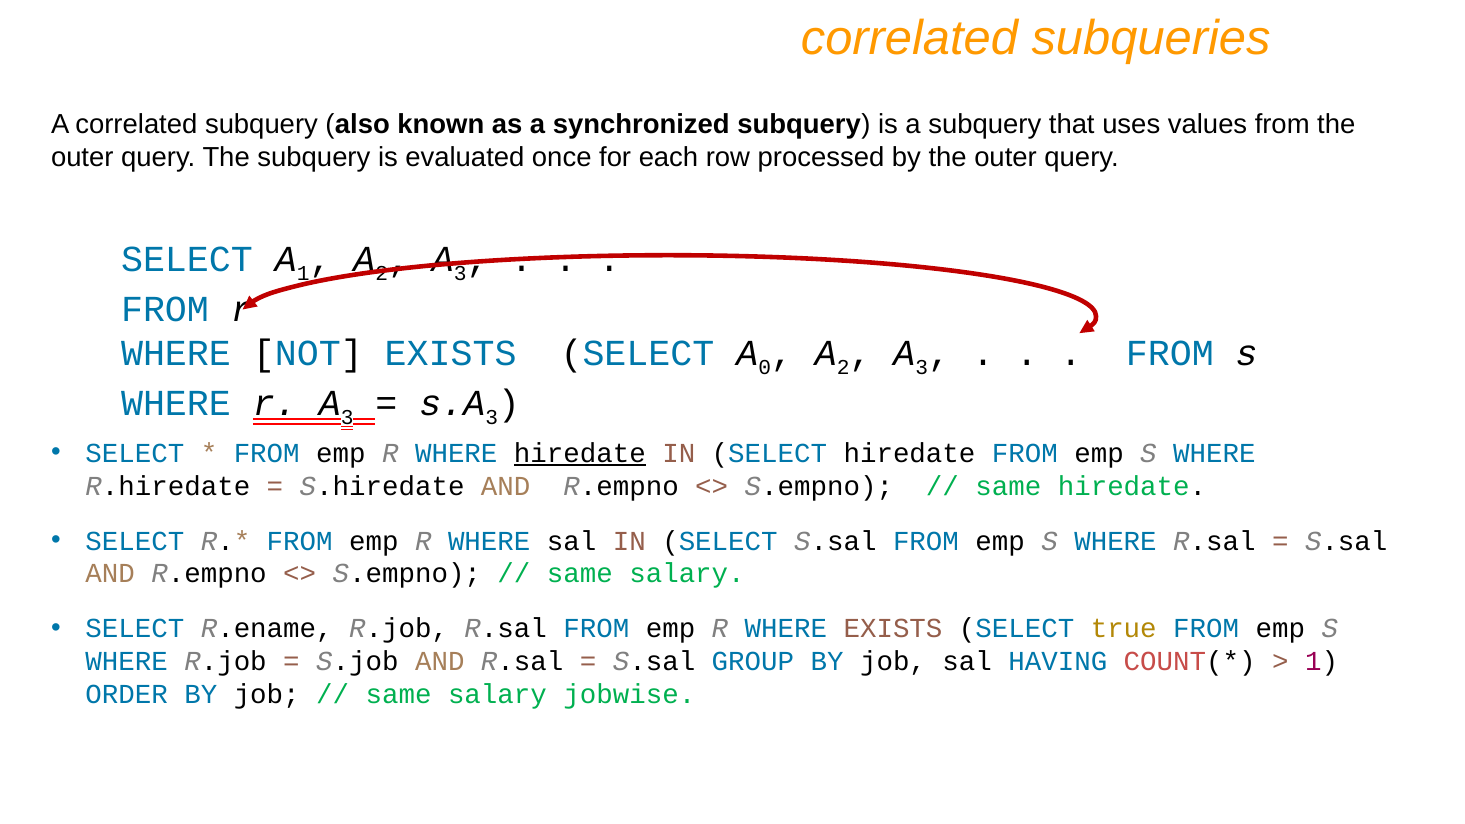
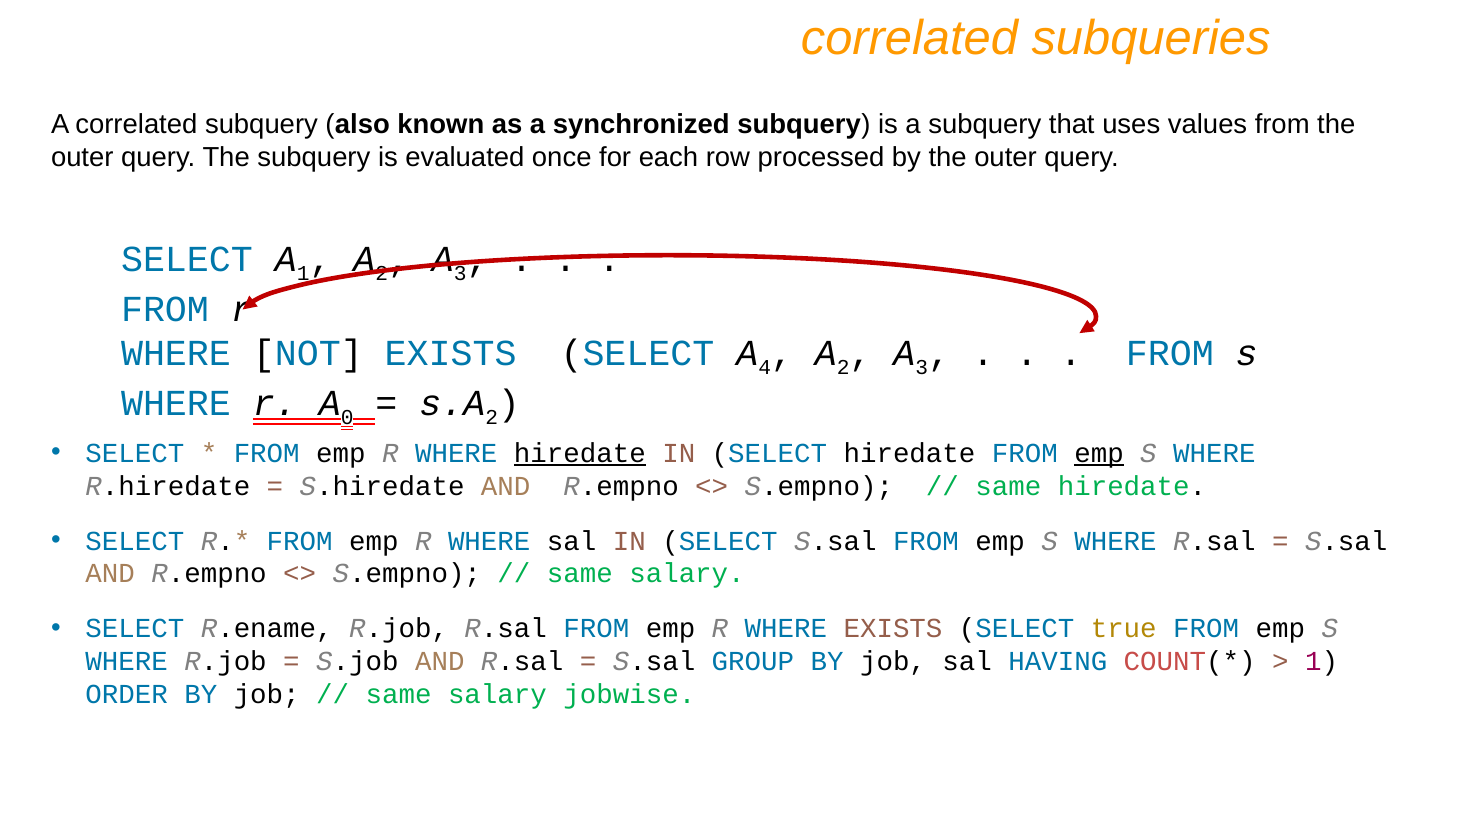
0: 0 -> 4
r A 3: 3 -> 0
3 at (492, 417): 3 -> 2
emp at (1099, 453) underline: none -> present
